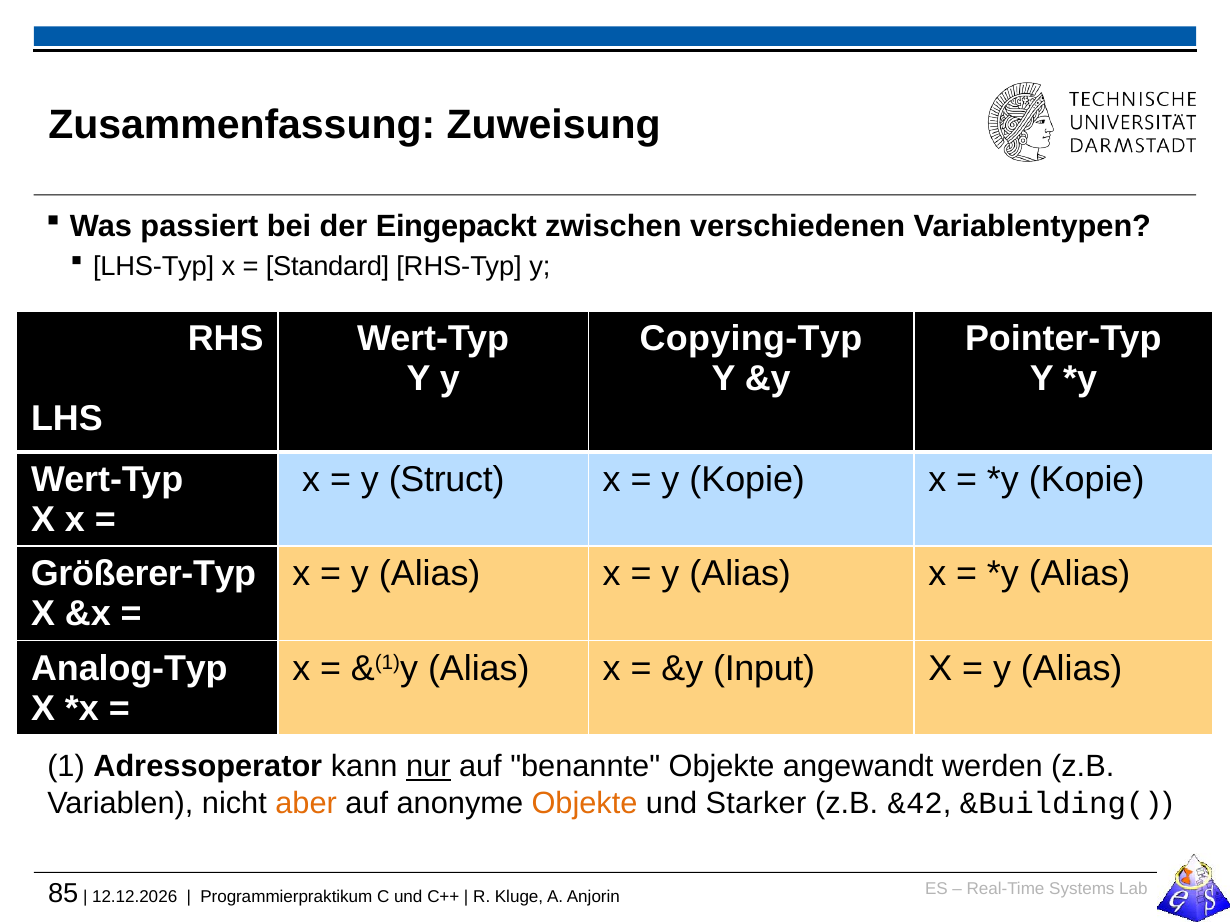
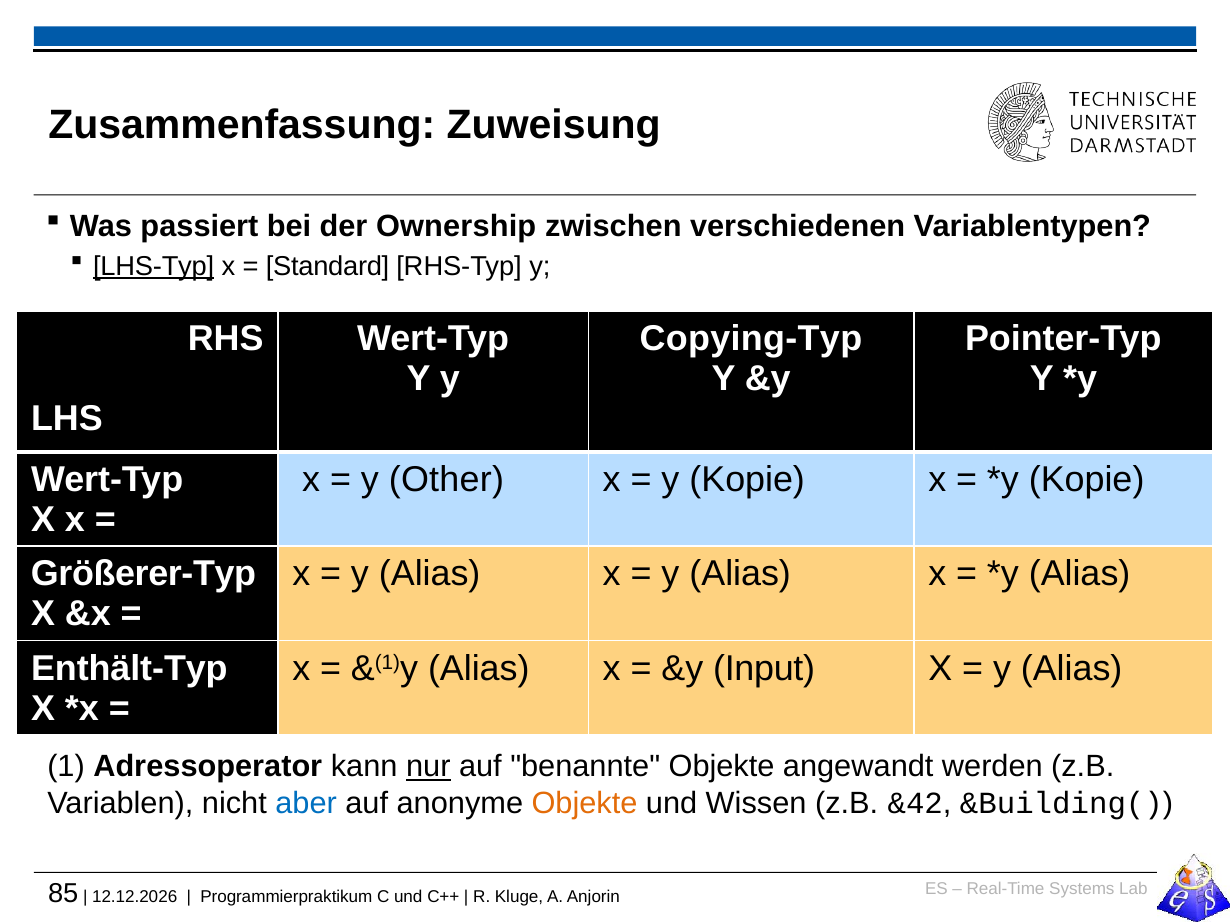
Eingepackt: Eingepackt -> Ownership
LHS-Typ underline: none -> present
Struct: Struct -> Other
Analog-Typ: Analog-Typ -> Enthält-Typ
aber colour: orange -> blue
Starker: Starker -> Wissen
